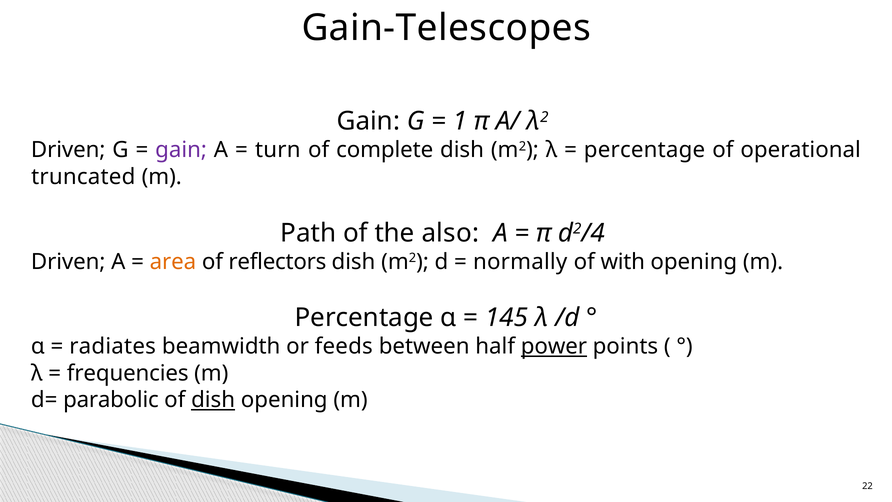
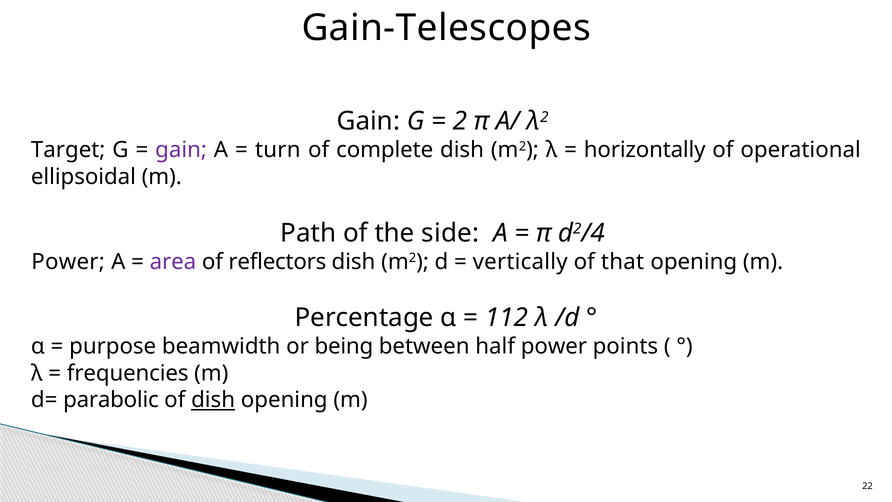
1: 1 -> 2
Driven at (68, 150): Driven -> Target
percentage at (645, 150): percentage -> horizontally
truncated: truncated -> ellipsoidal
also: also -> side
Driven at (68, 262): Driven -> Power
area colour: orange -> purple
normally: normally -> vertically
with: with -> that
145: 145 -> 112
radiates: radiates -> purpose
feeds: feeds -> being
power at (554, 346) underline: present -> none
